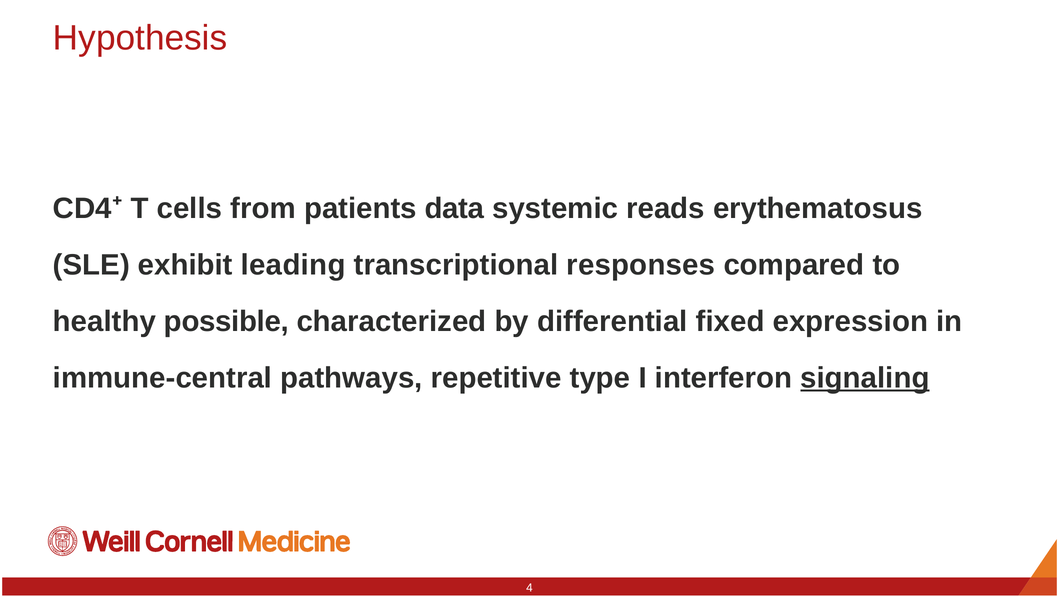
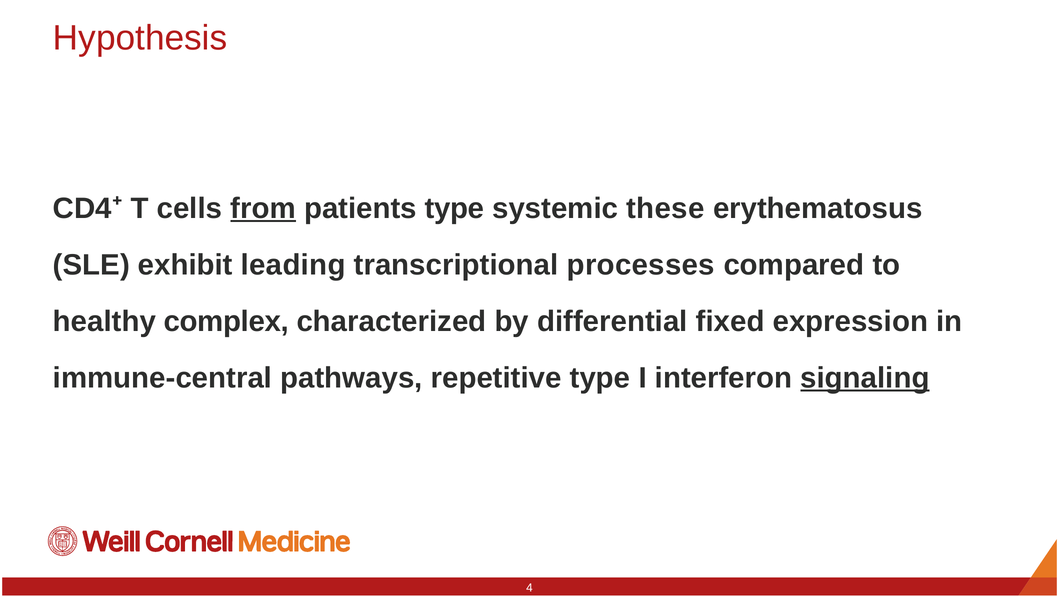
from underline: none -> present
patients data: data -> type
reads: reads -> these
responses: responses -> processes
possible: possible -> complex
